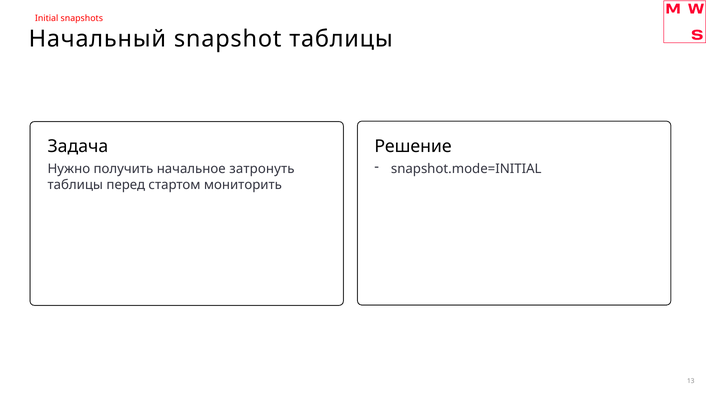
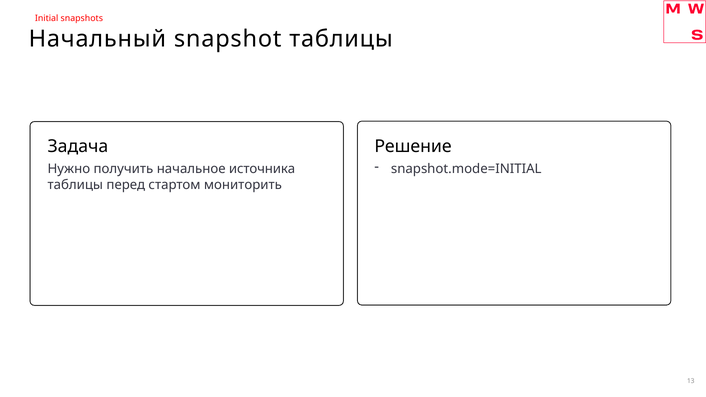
затронуть: затронуть -> источника
